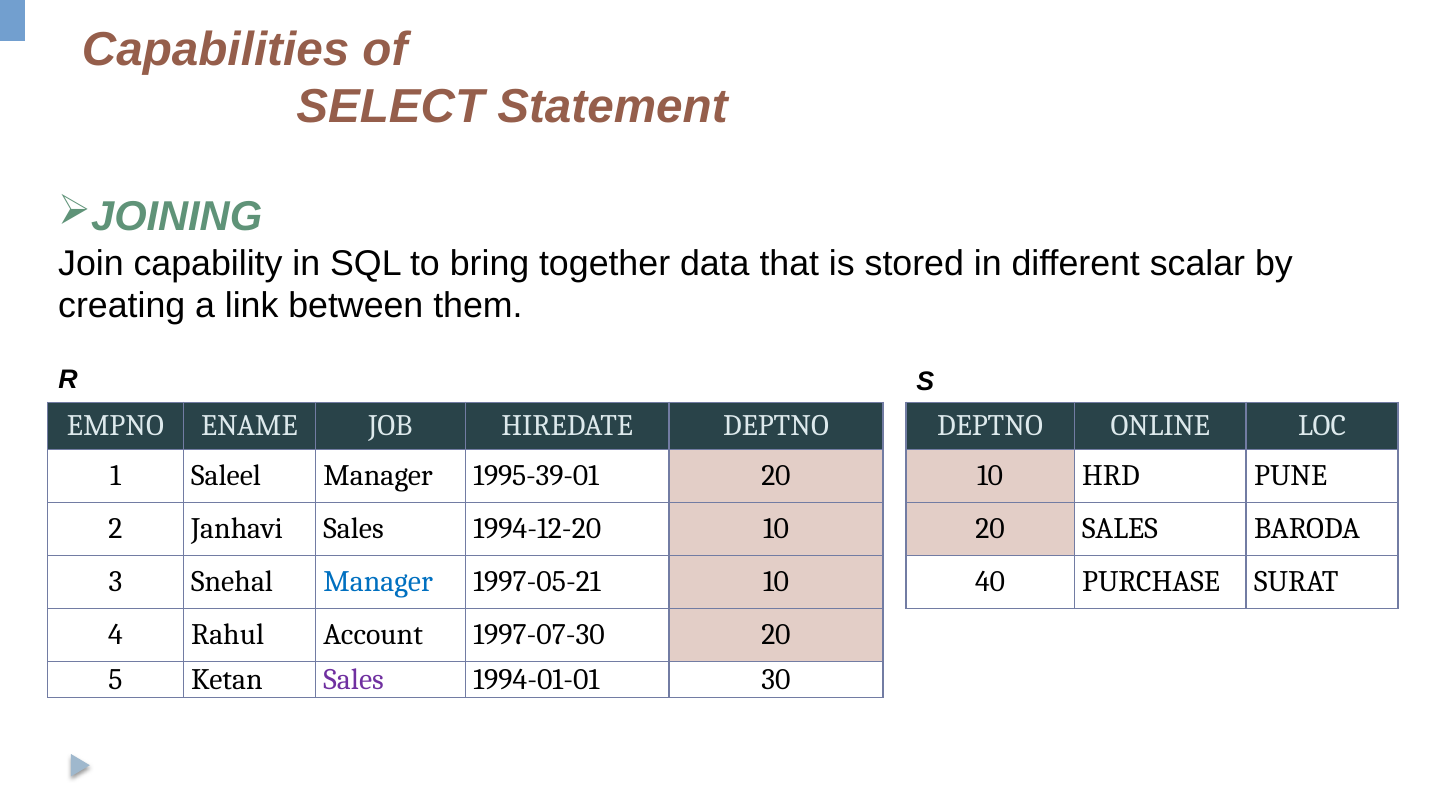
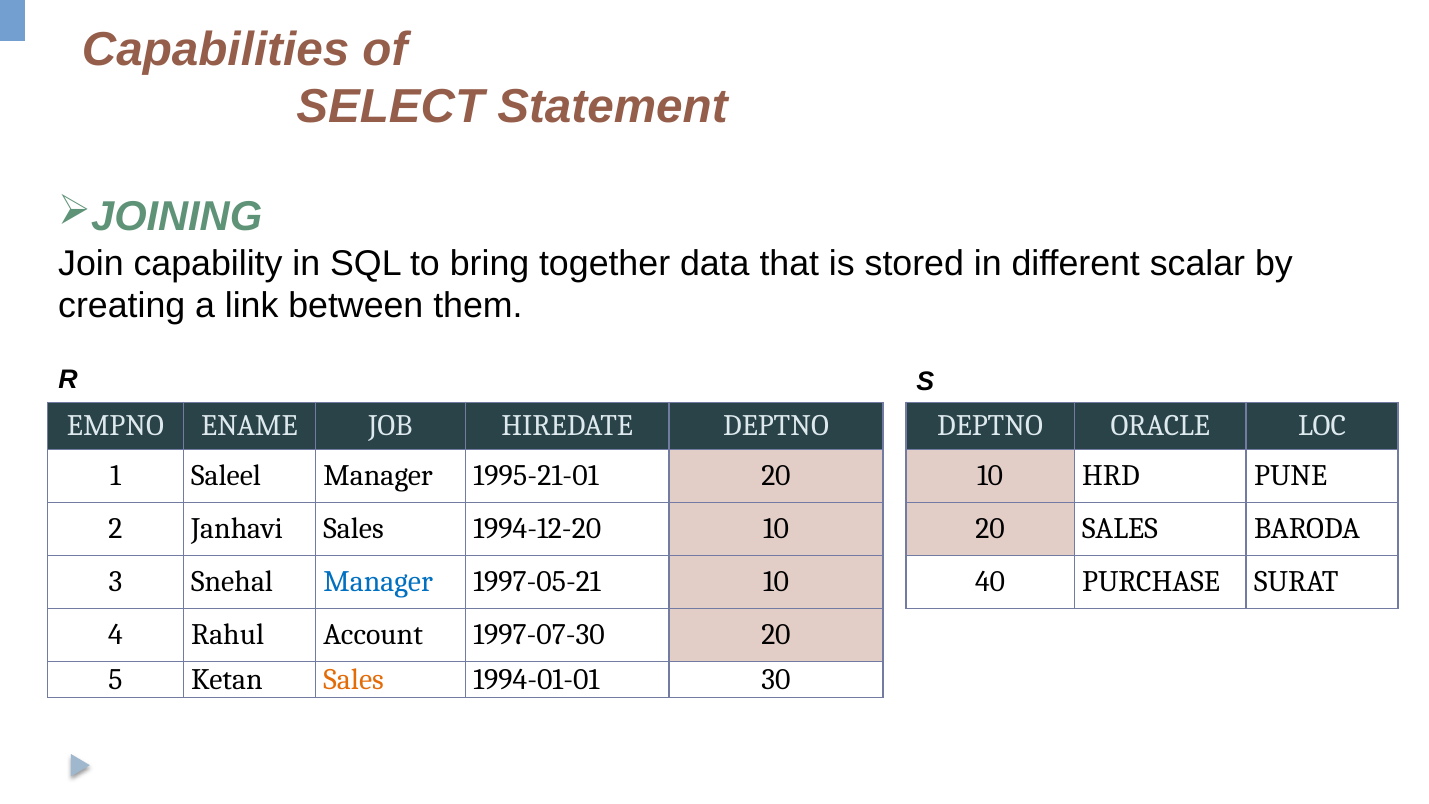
ONLINE: ONLINE -> ORACLE
1995-39-01: 1995-39-01 -> 1995-21-01
Sales at (354, 679) colour: purple -> orange
